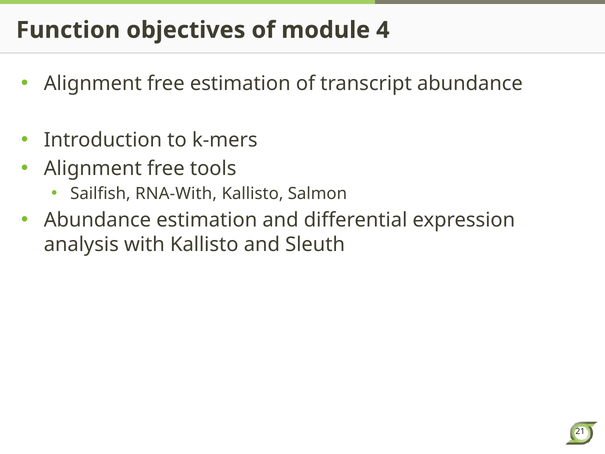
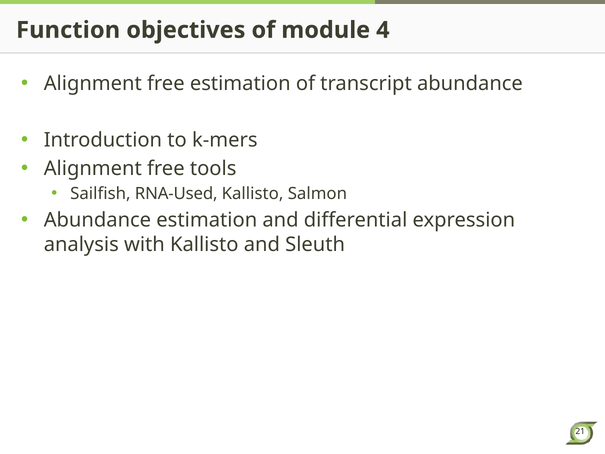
RNA-With: RNA-With -> RNA-Used
